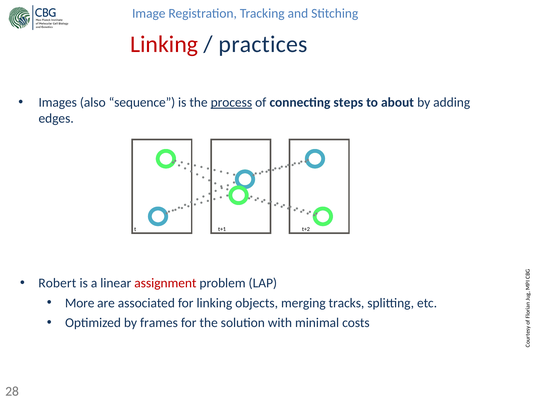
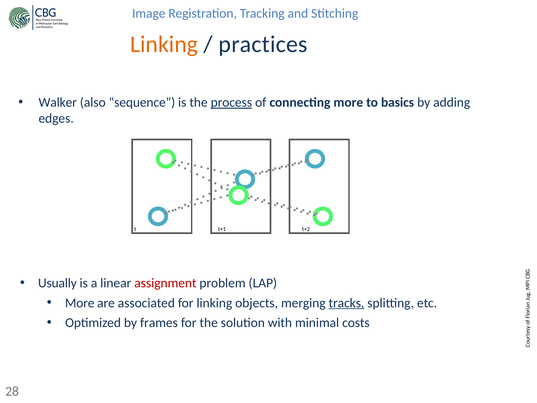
Linking at (164, 44) colour: red -> orange
Images: Images -> Walker
connecting steps: steps -> more
about: about -> basics
Robert: Robert -> Usually
tracks underline: none -> present
